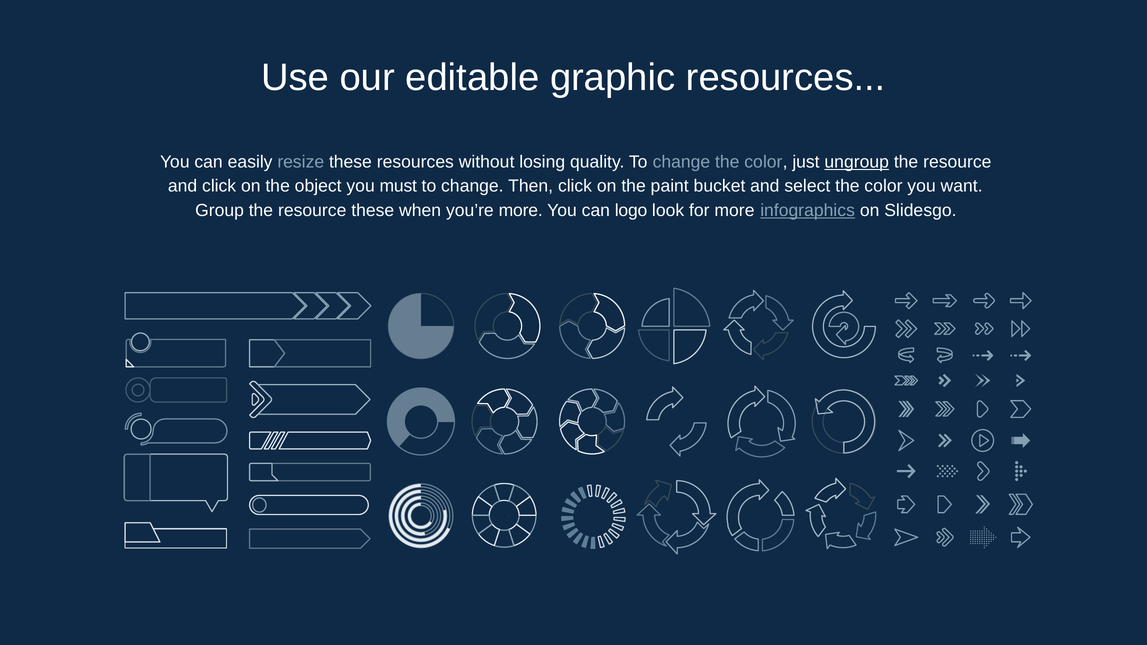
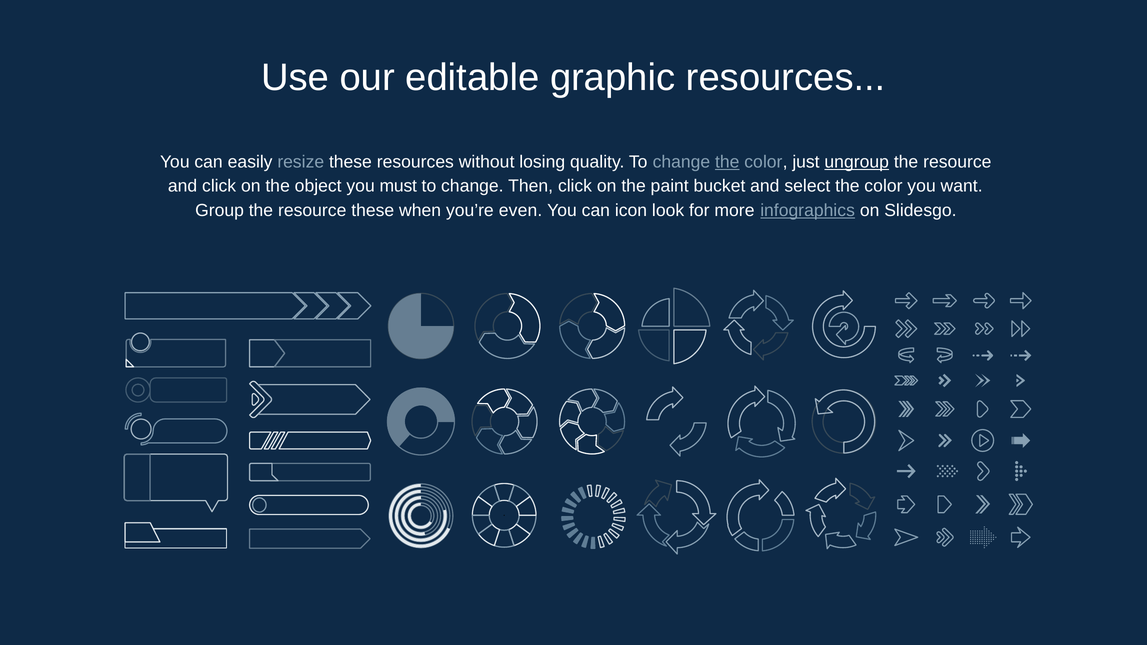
the at (727, 162) underline: none -> present
you’re more: more -> even
logo: logo -> icon
